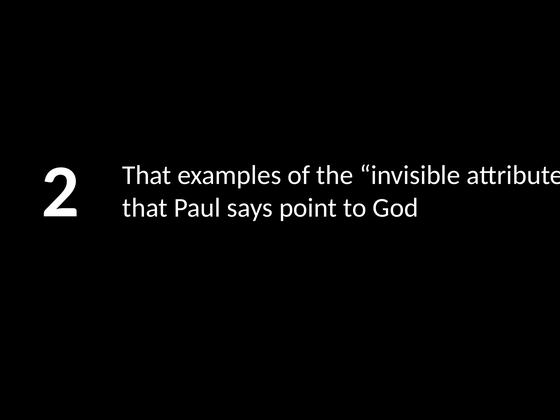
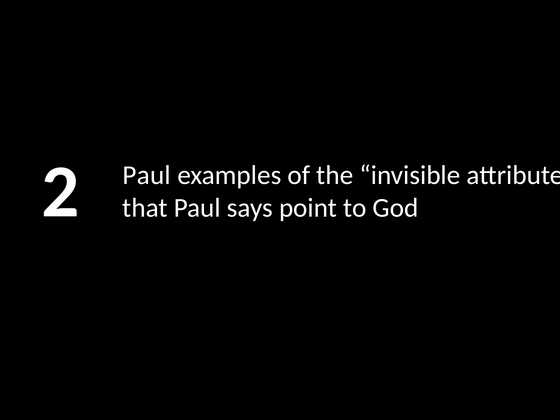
That at (147, 175): That -> Paul
